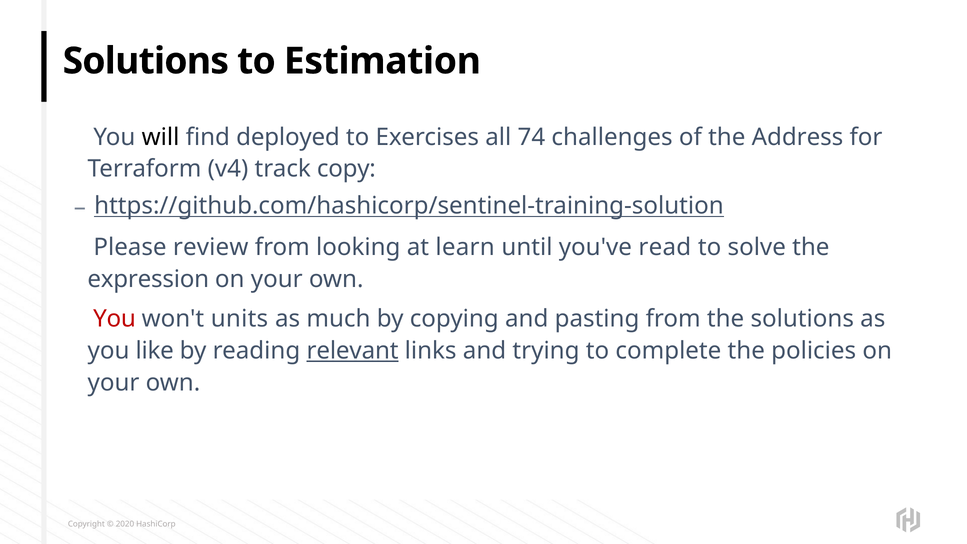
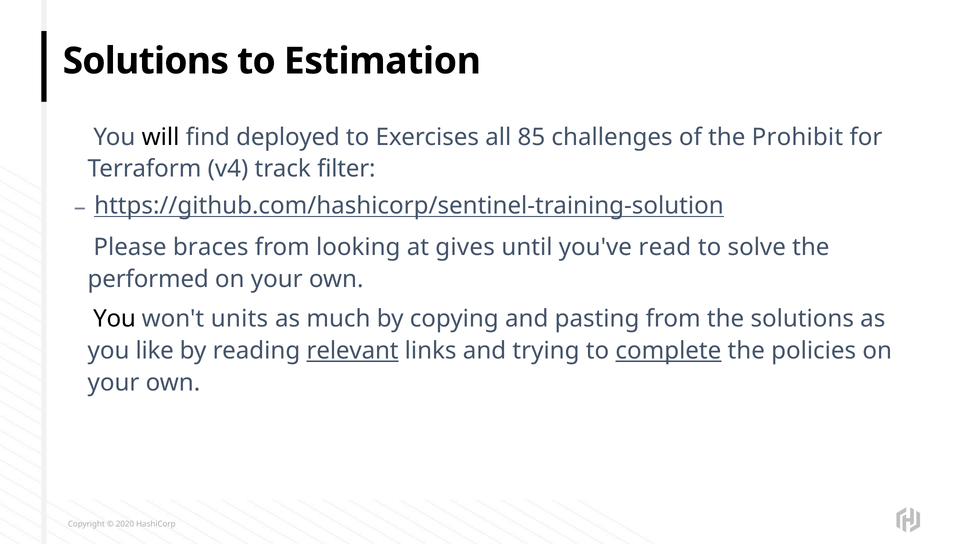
74: 74 -> 85
Address: Address -> Prohibit
copy: copy -> filter
review: review -> braces
learn: learn -> gives
expression: expression -> performed
You at (115, 319) colour: red -> black
complete underline: none -> present
